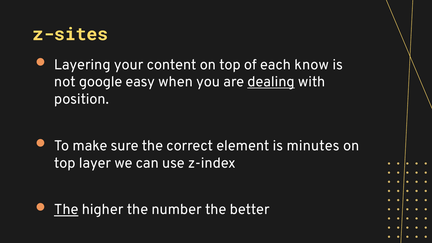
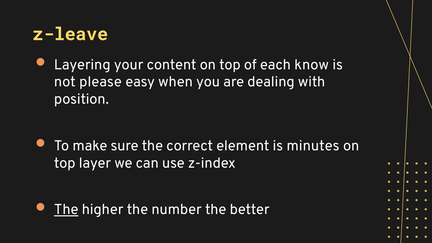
z-sites: z-sites -> z-leave
google: google -> please
dealing underline: present -> none
